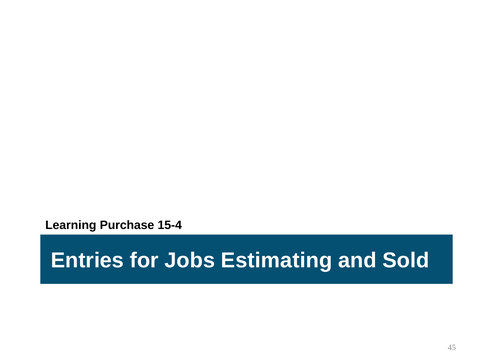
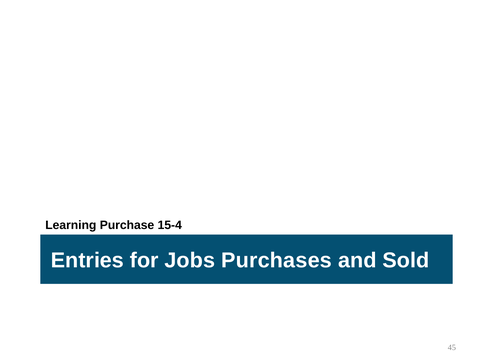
Estimating: Estimating -> Purchases
